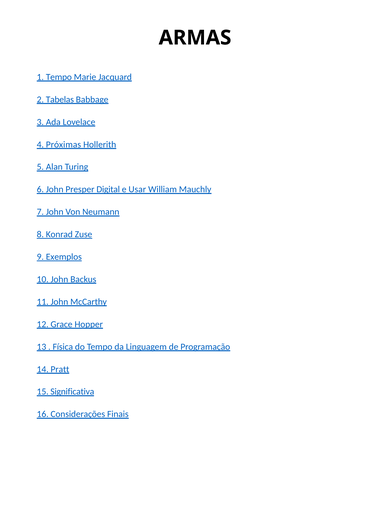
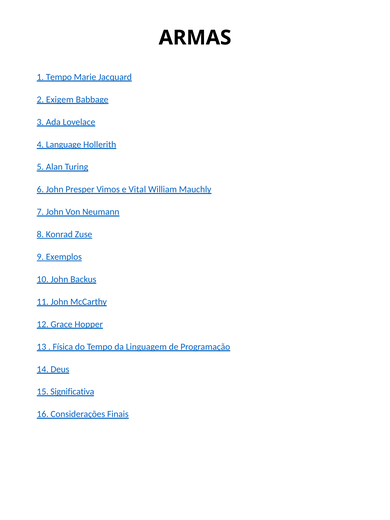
Tabelas: Tabelas -> Exigem
Próximas: Próximas -> Language
Digital: Digital -> Vimos
Usar: Usar -> Vital
Pratt: Pratt -> Deus
